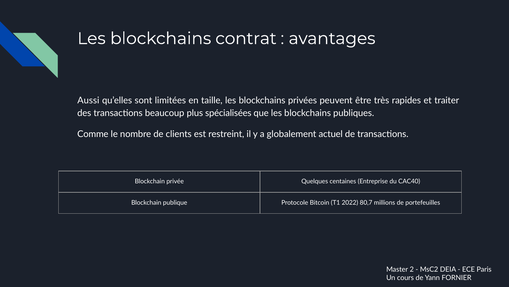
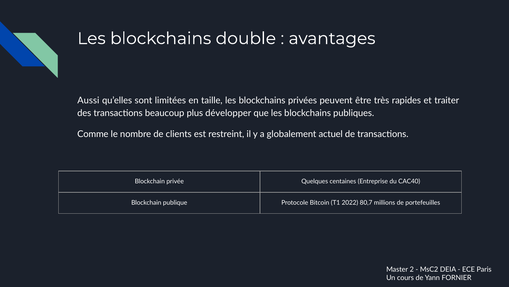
contrat: contrat -> double
spécialisées: spécialisées -> développer
